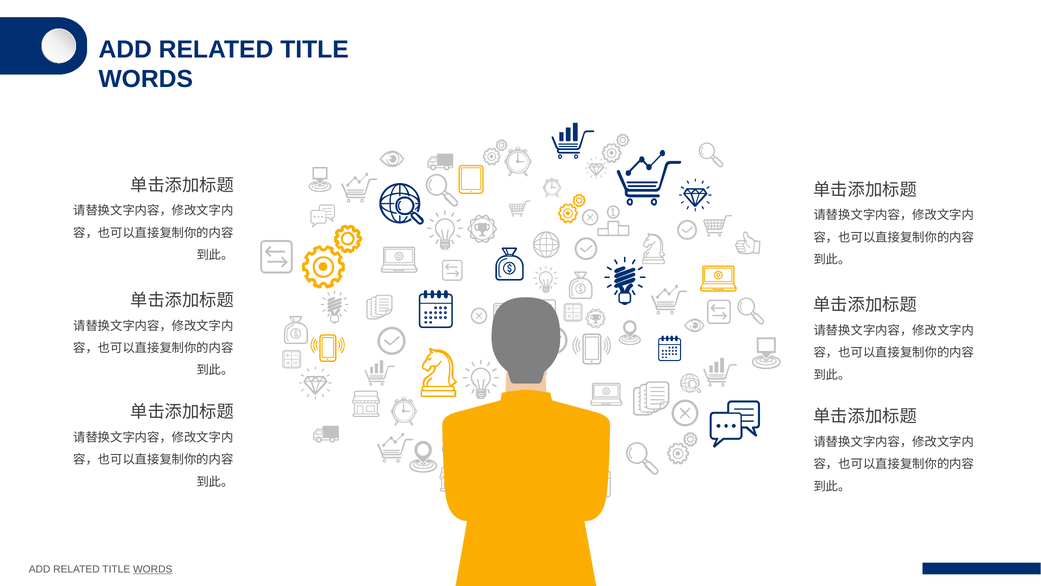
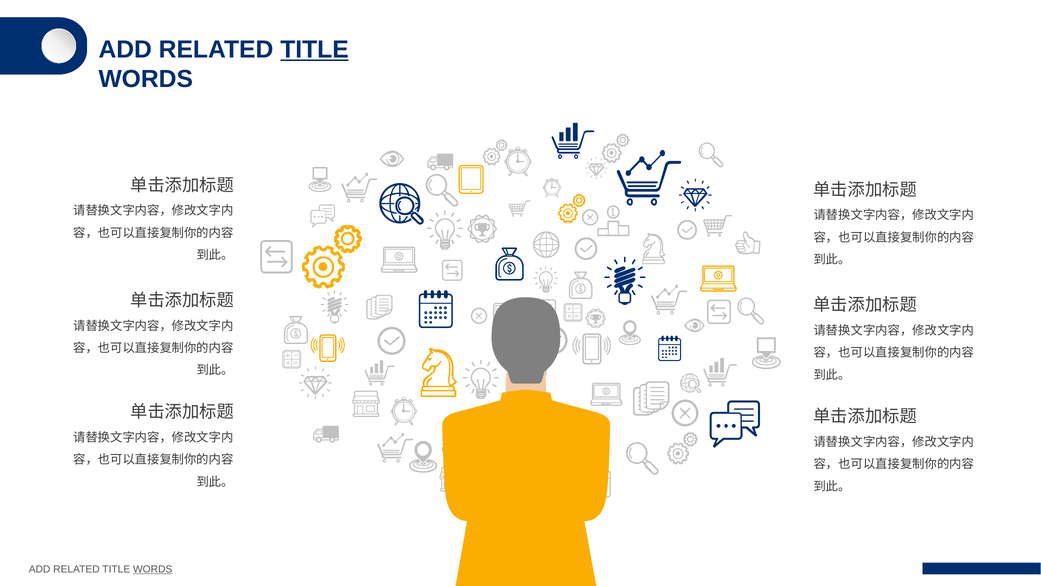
TITLE at (315, 49) underline: none -> present
